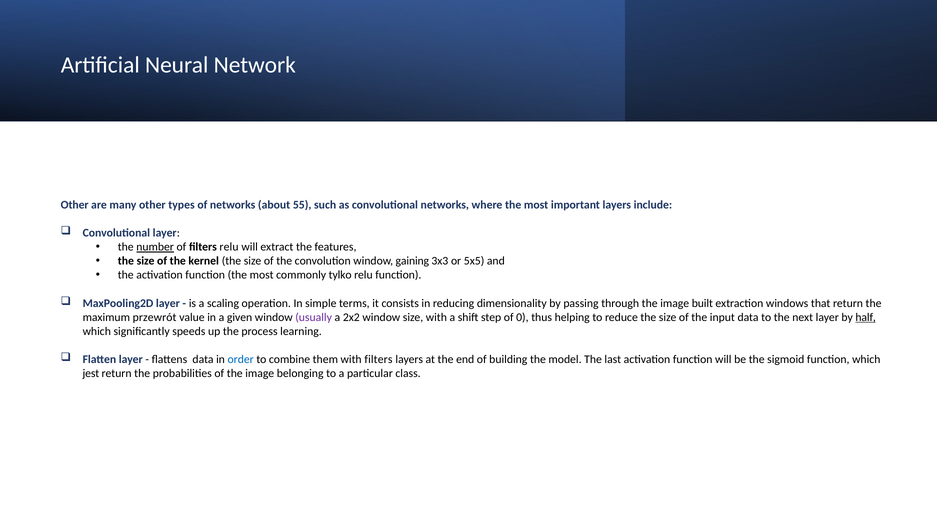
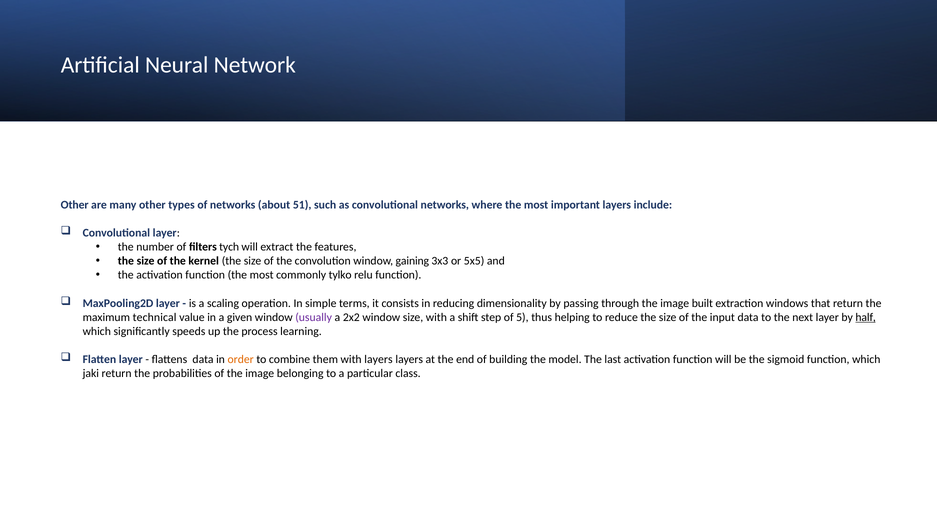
55: 55 -> 51
number underline: present -> none
filters relu: relu -> tych
przewrót: przewrót -> technical
0: 0 -> 5
order colour: blue -> orange
with filters: filters -> layers
jest: jest -> jaki
